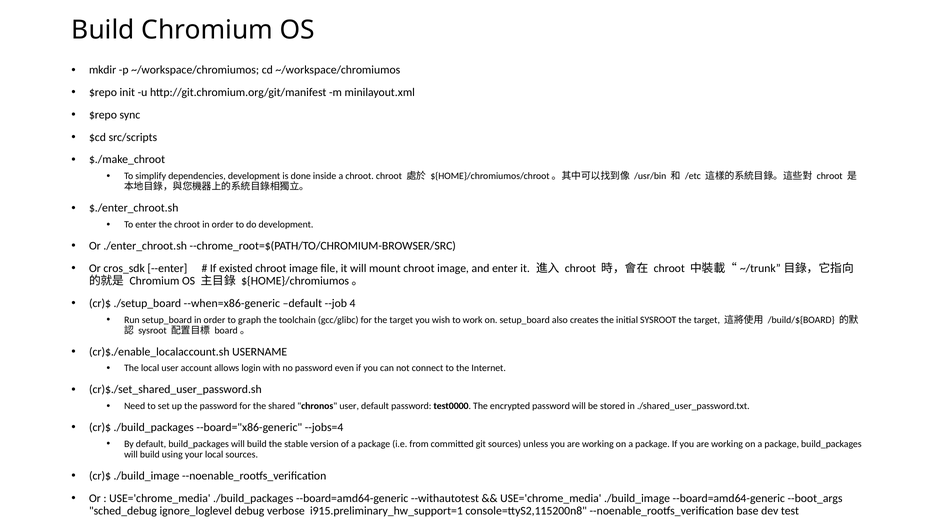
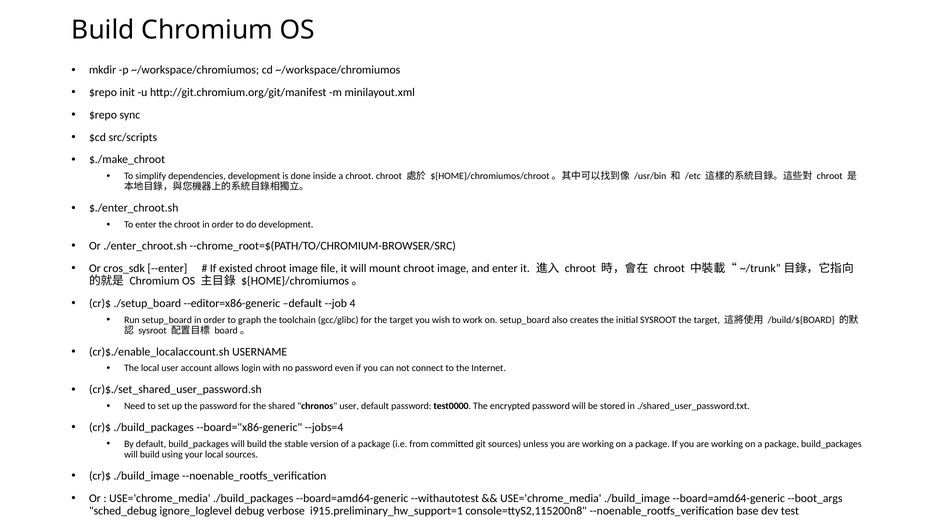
--when=x86-generic: --when=x86-generic -> --editor=x86-generic
